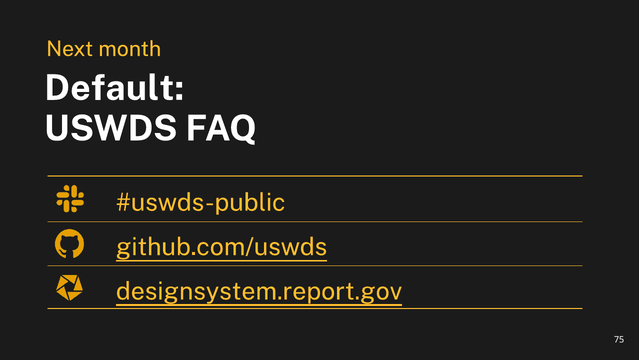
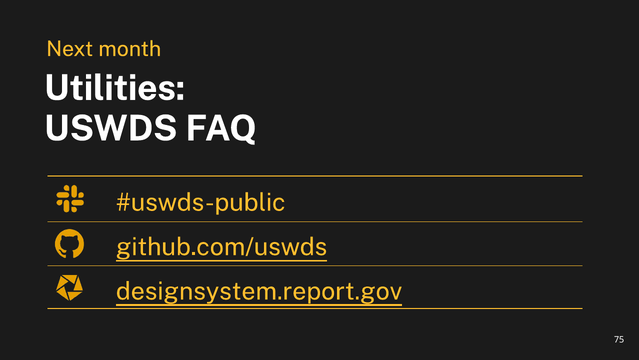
Default: Default -> Utilities
